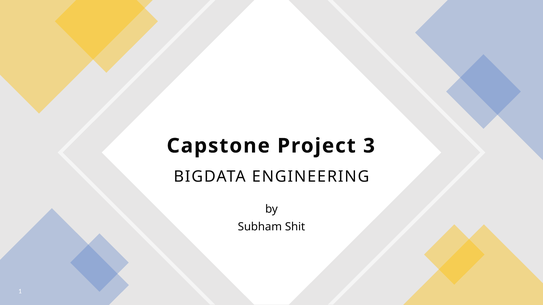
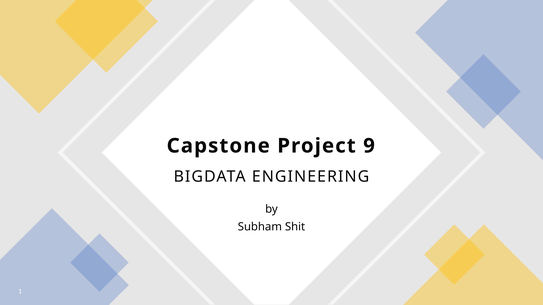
3: 3 -> 9
